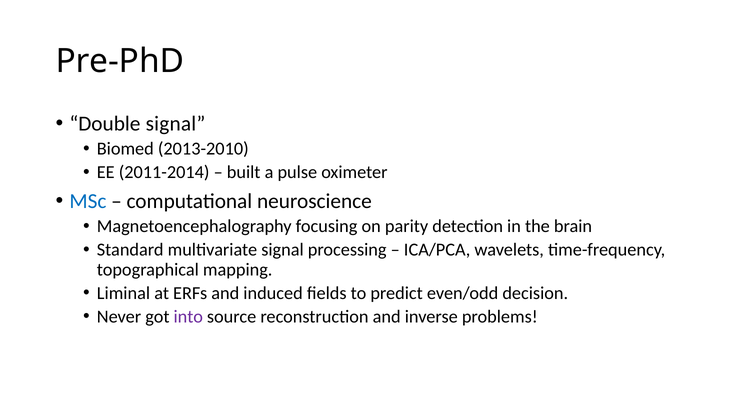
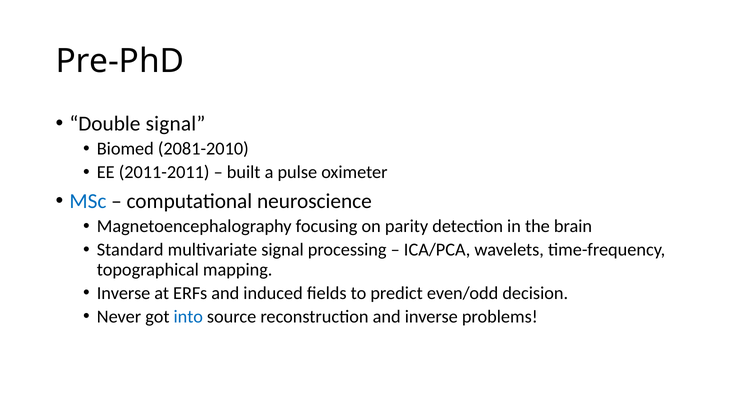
2013-2010: 2013-2010 -> 2081-2010
2011-2014: 2011-2014 -> 2011-2011
Liminal at (124, 293): Liminal -> Inverse
into colour: purple -> blue
